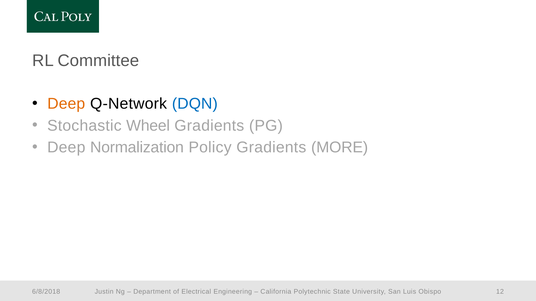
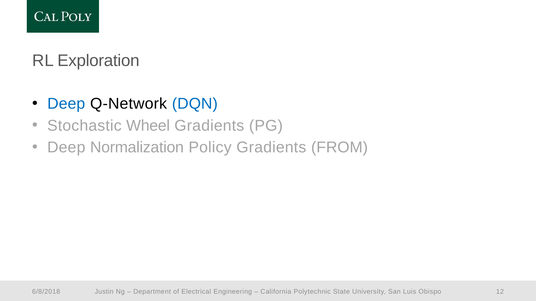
Committee: Committee -> Exploration
Deep at (66, 104) colour: orange -> blue
MORE: MORE -> FROM
